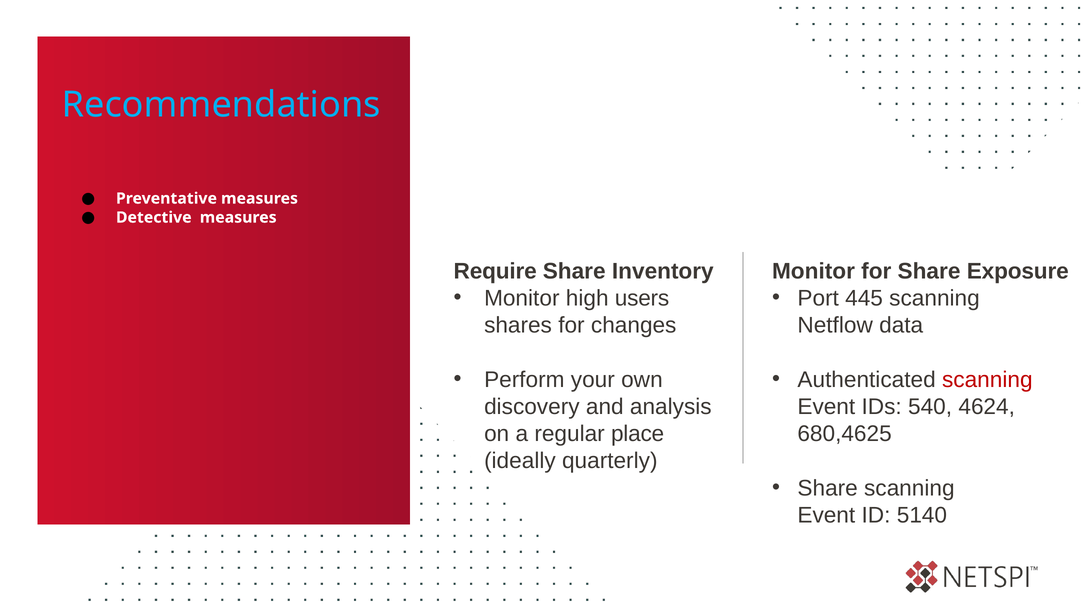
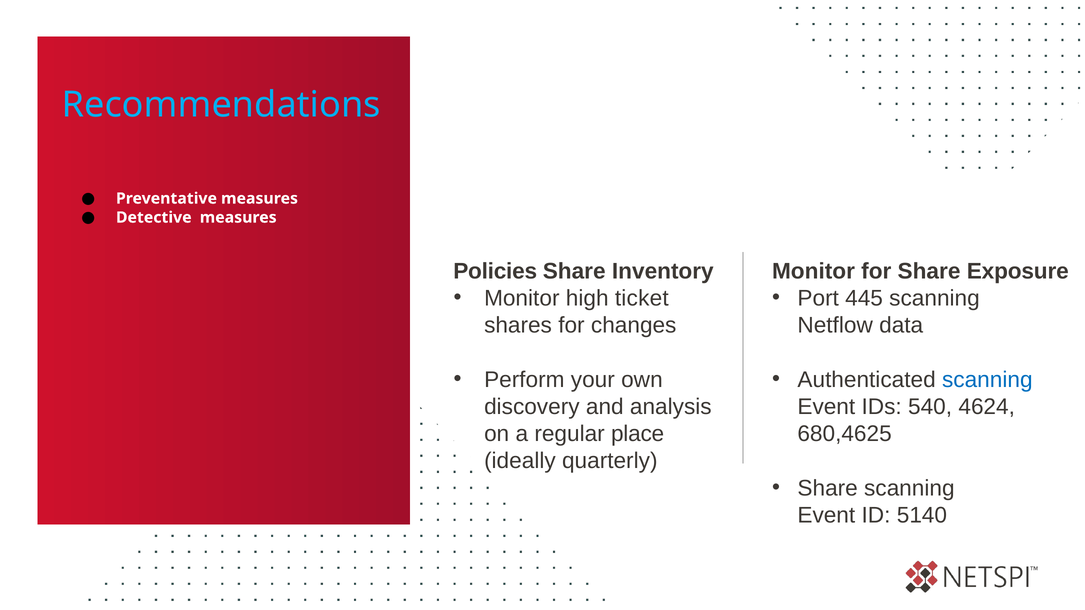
Require: Require -> Policies
users: users -> ticket
scanning at (987, 380) colour: red -> blue
